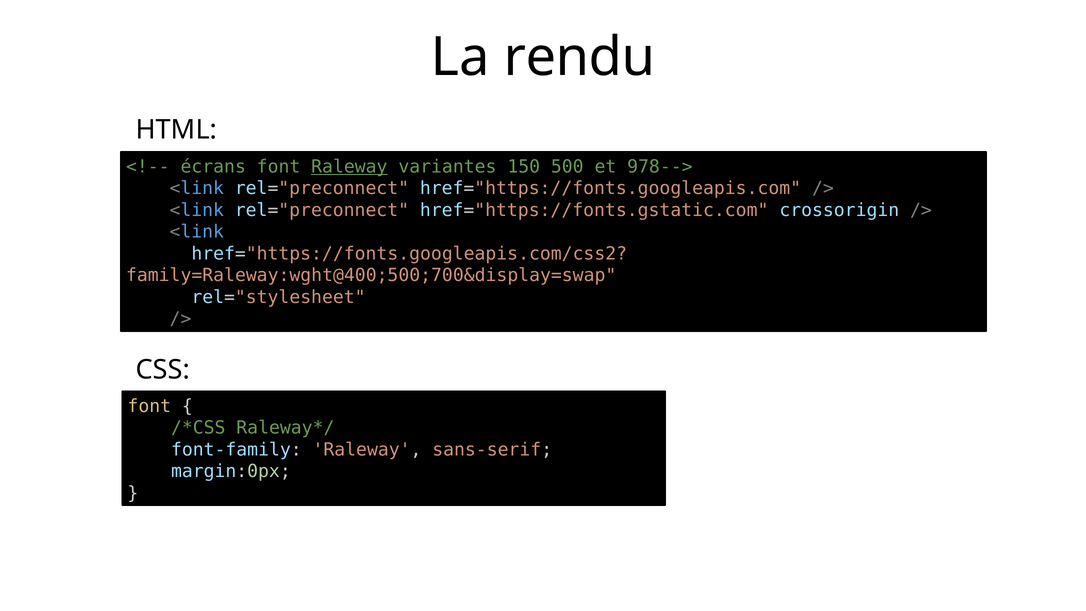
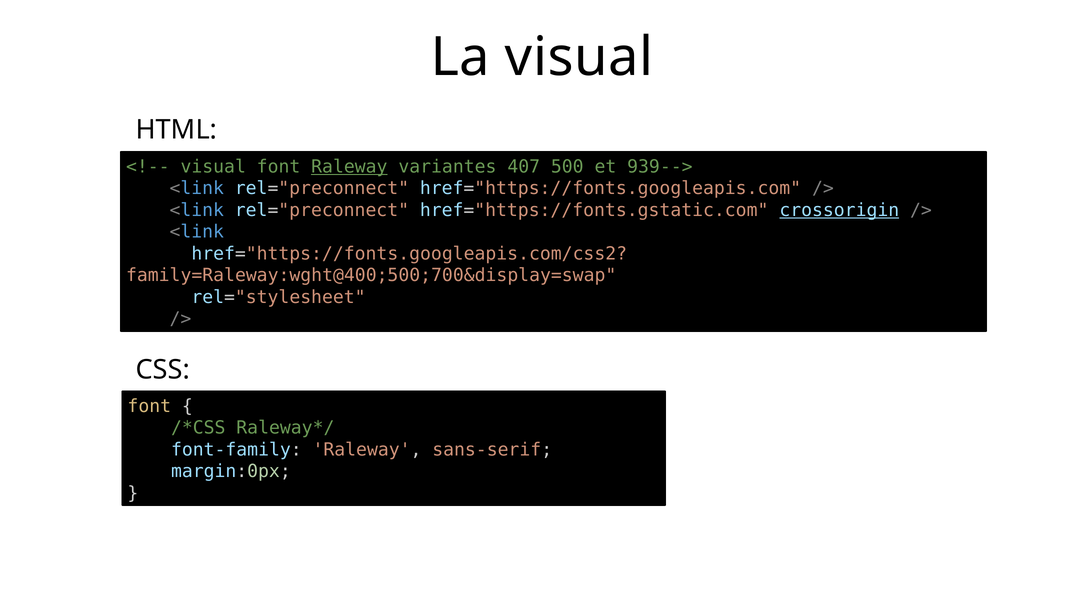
La rendu: rendu -> visual
écrans at (213, 167): écrans -> visual
150: 150 -> 407
978-->: 978--> -> 939-->
crossorigin underline: none -> present
